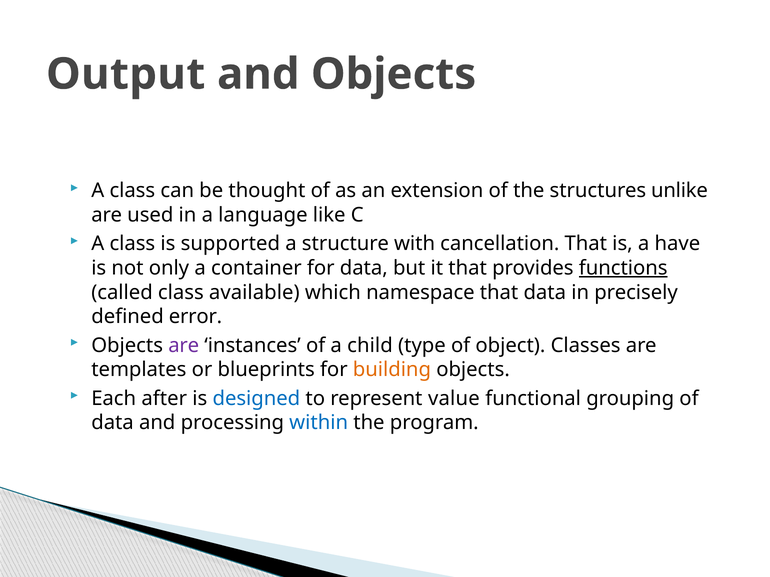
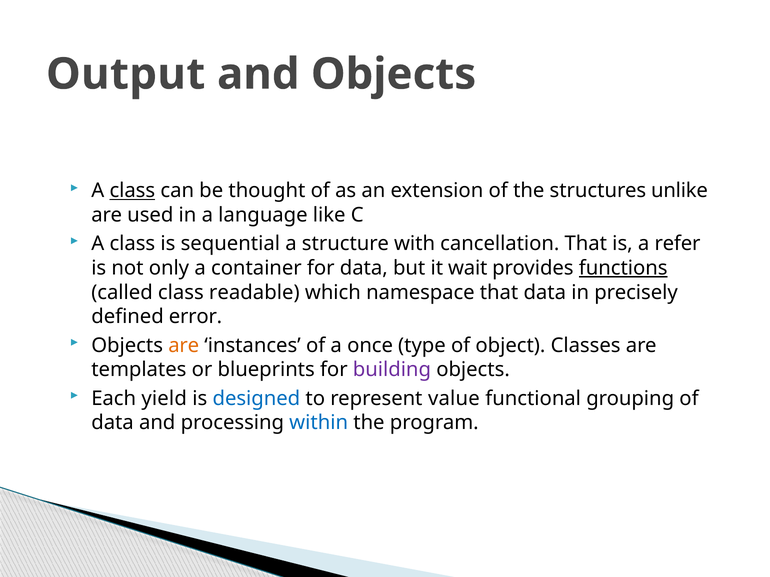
class at (132, 191) underline: none -> present
supported: supported -> sequential
have: have -> refer
it that: that -> wait
available: available -> readable
are at (184, 346) colour: purple -> orange
child: child -> once
building colour: orange -> purple
after: after -> yield
